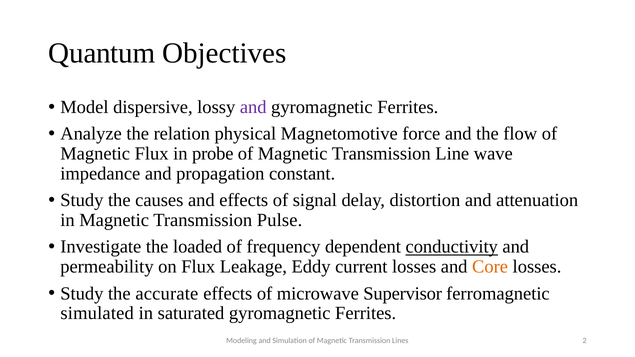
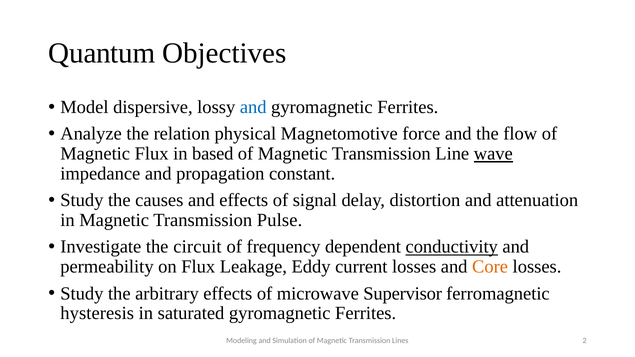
and at (253, 107) colour: purple -> blue
probe: probe -> based
wave underline: none -> present
loaded: loaded -> circuit
accurate: accurate -> arbitrary
simulated: simulated -> hysteresis
